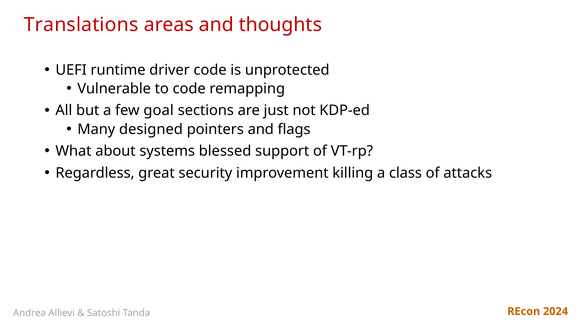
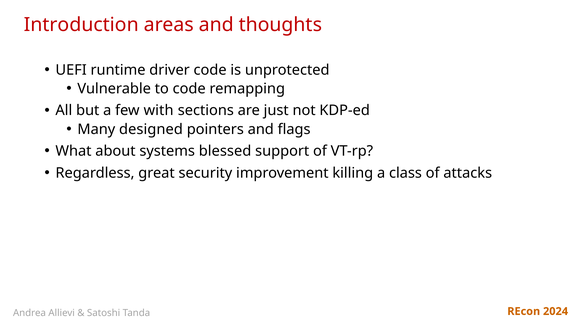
Translations: Translations -> Introduction
goal: goal -> with
